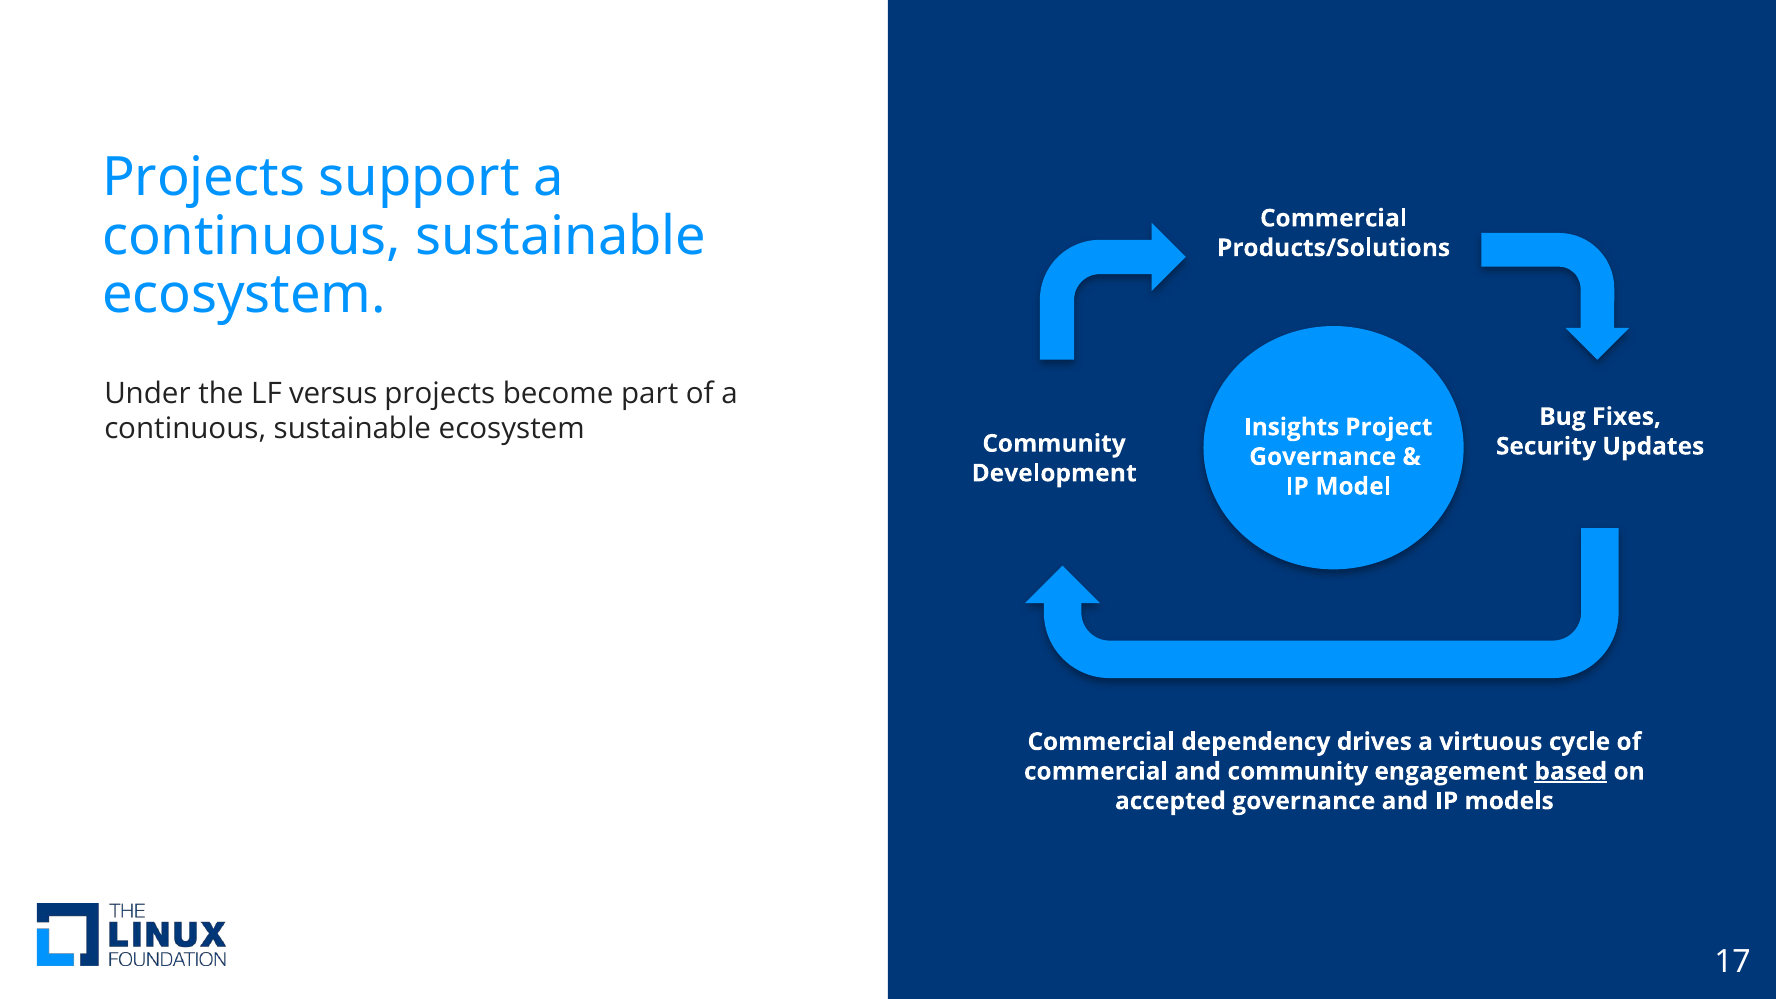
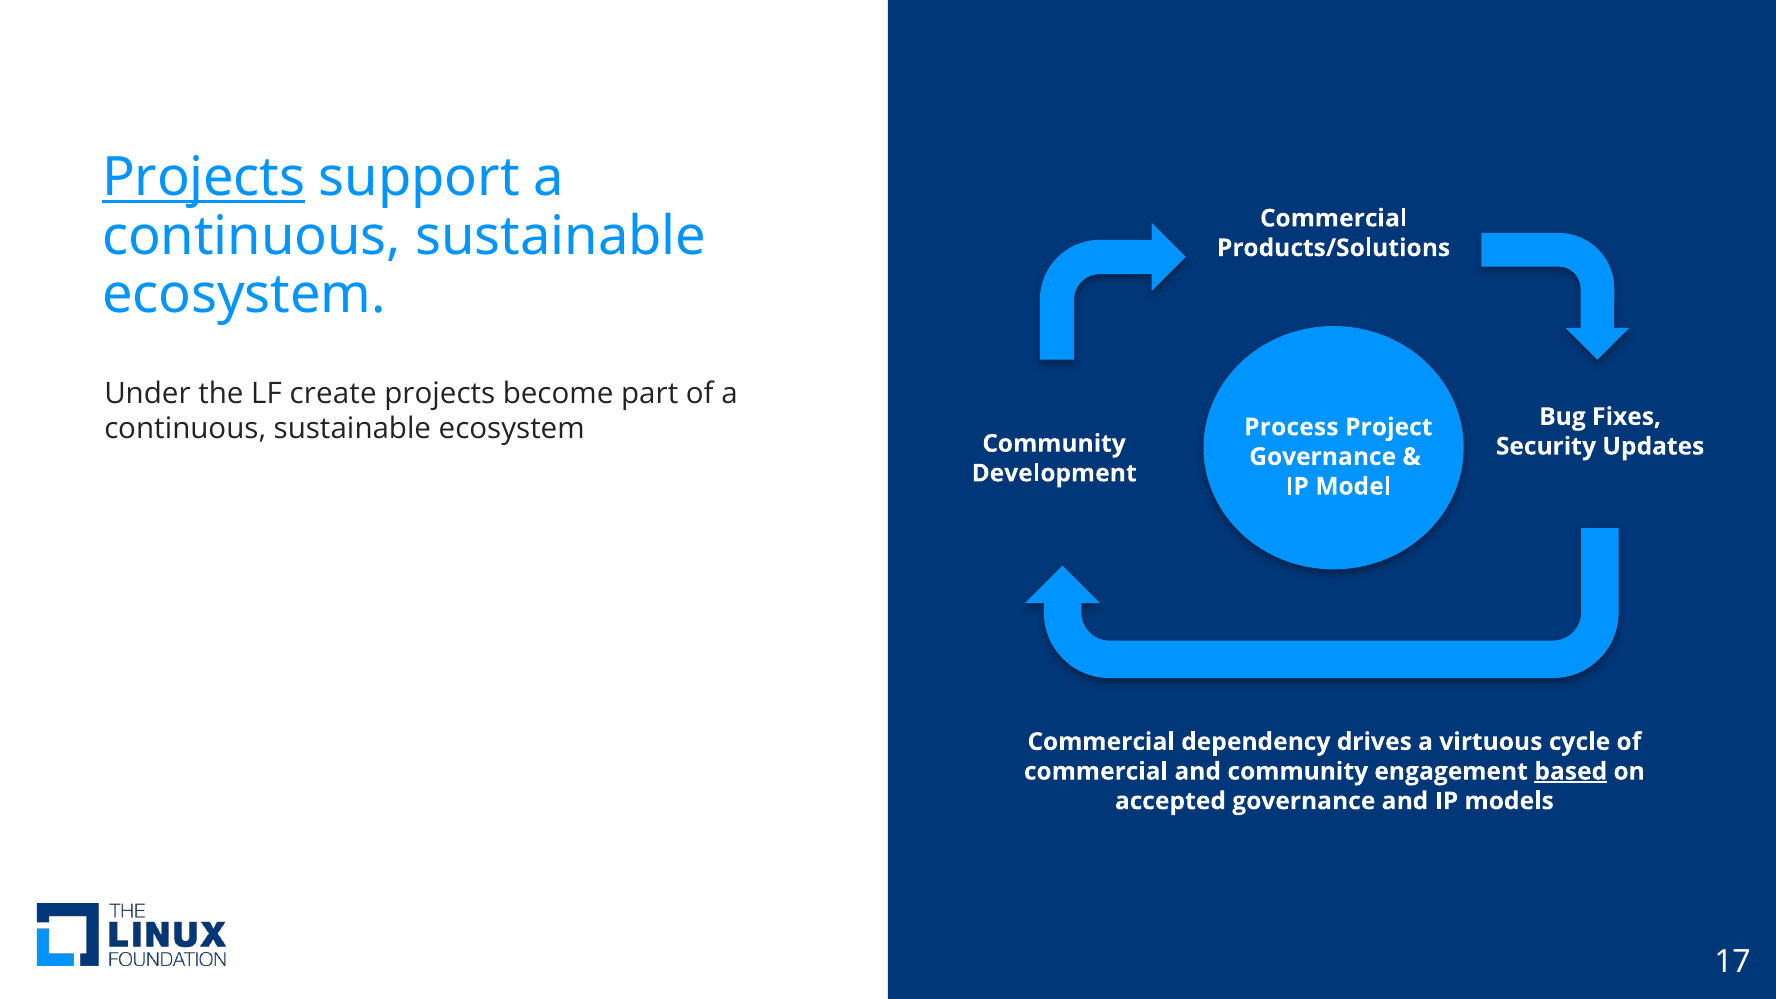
Projects at (204, 178) underline: none -> present
versus: versus -> create
Insights: Insights -> Process
